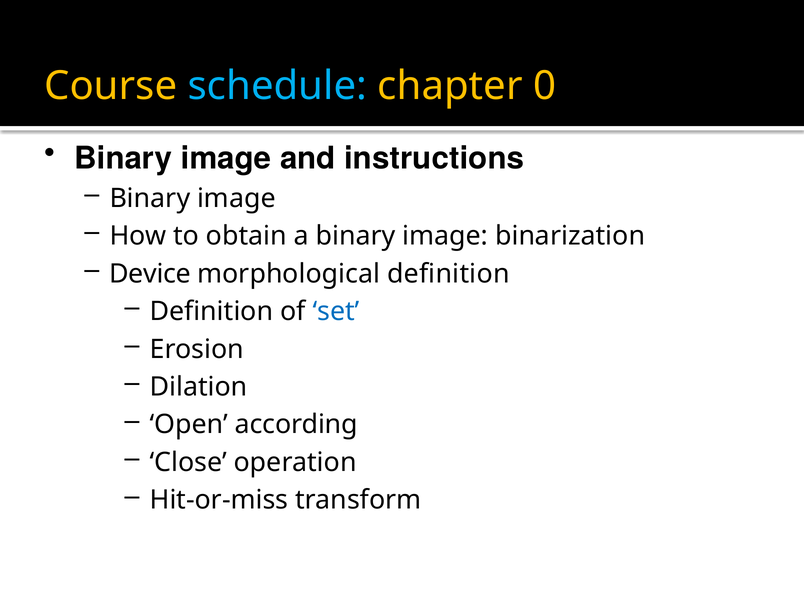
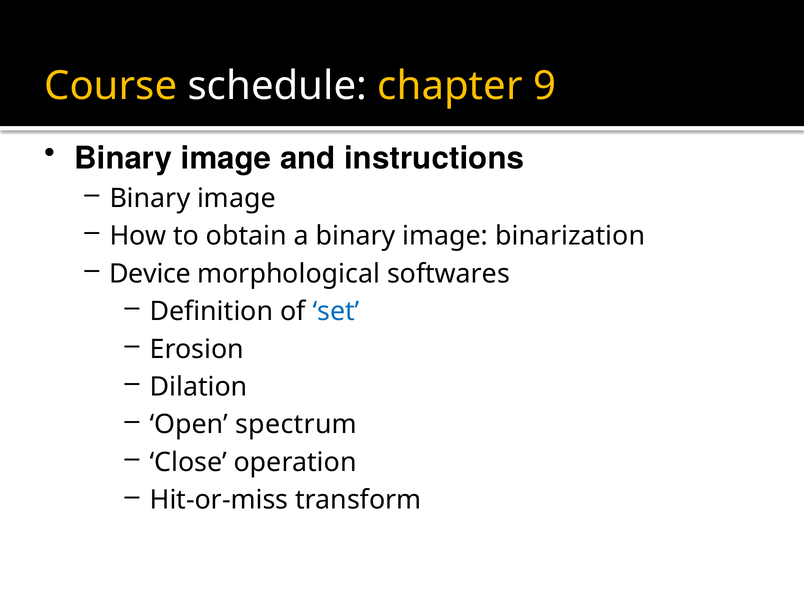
schedule colour: light blue -> white
0: 0 -> 9
morphological definition: definition -> softwares
according: according -> spectrum
